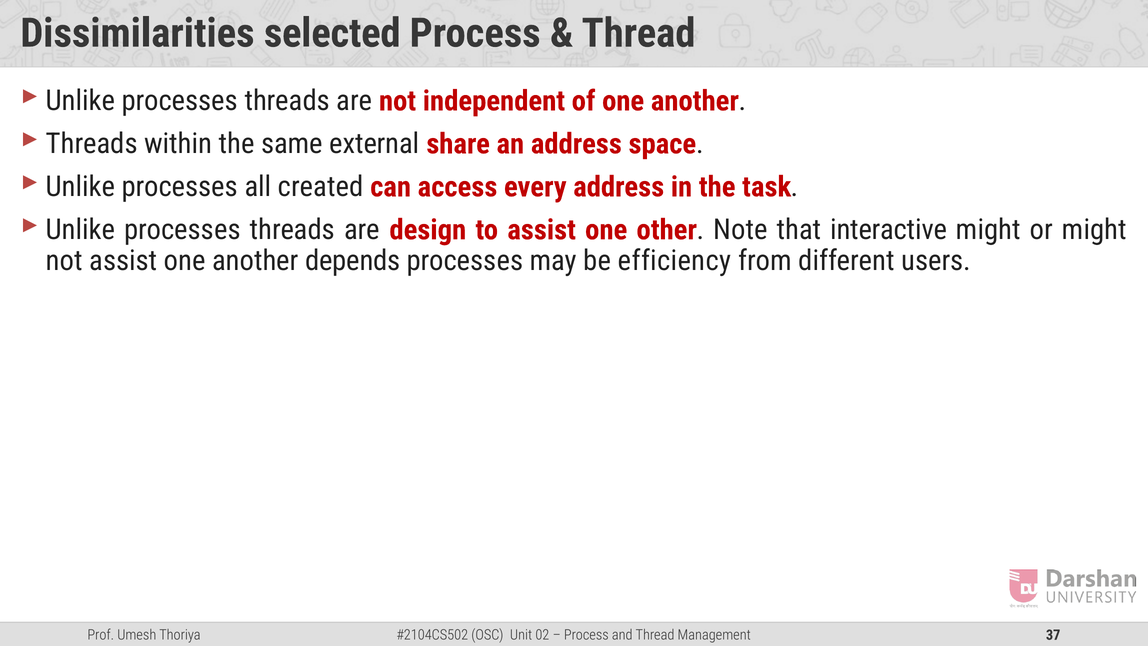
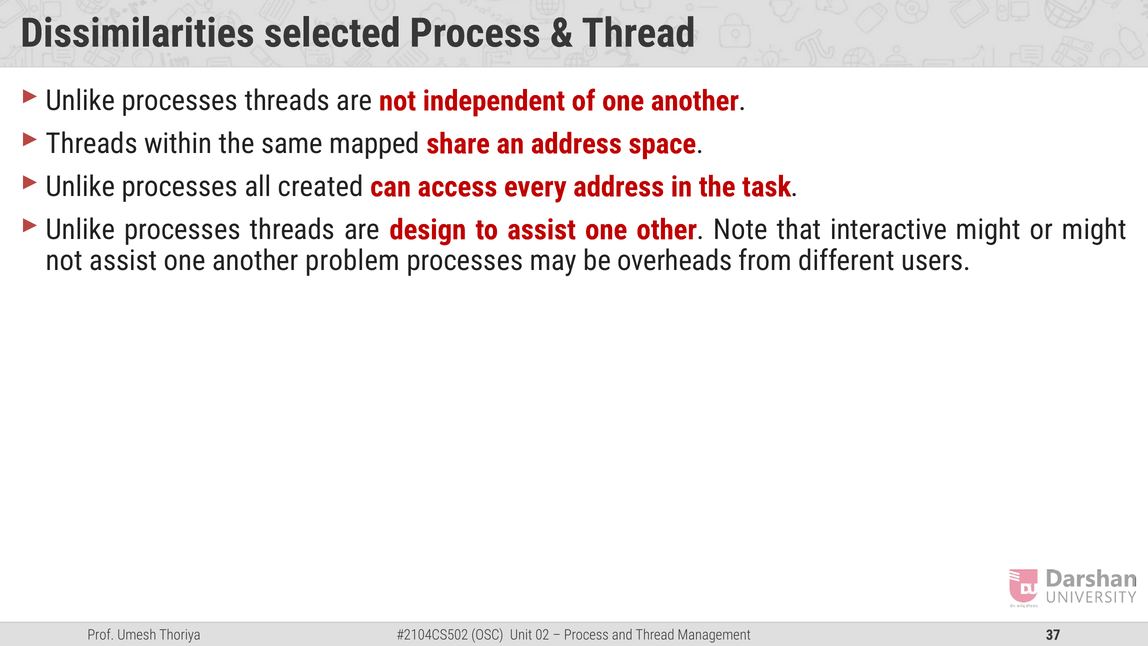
external: external -> mapped
depends: depends -> problem
efficiency: efficiency -> overheads
